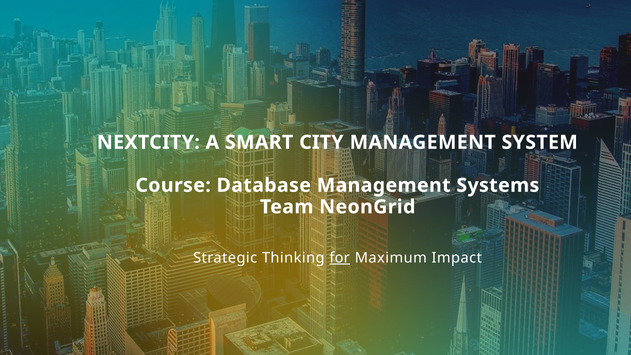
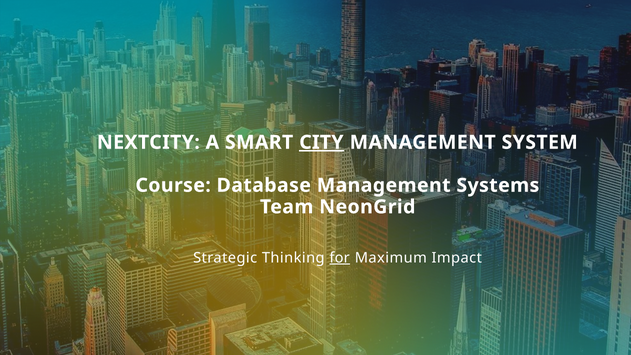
CITY underline: none -> present
